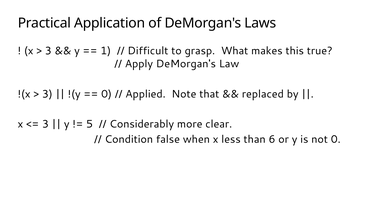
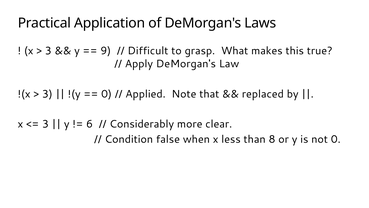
1: 1 -> 9
5: 5 -> 6
6: 6 -> 8
